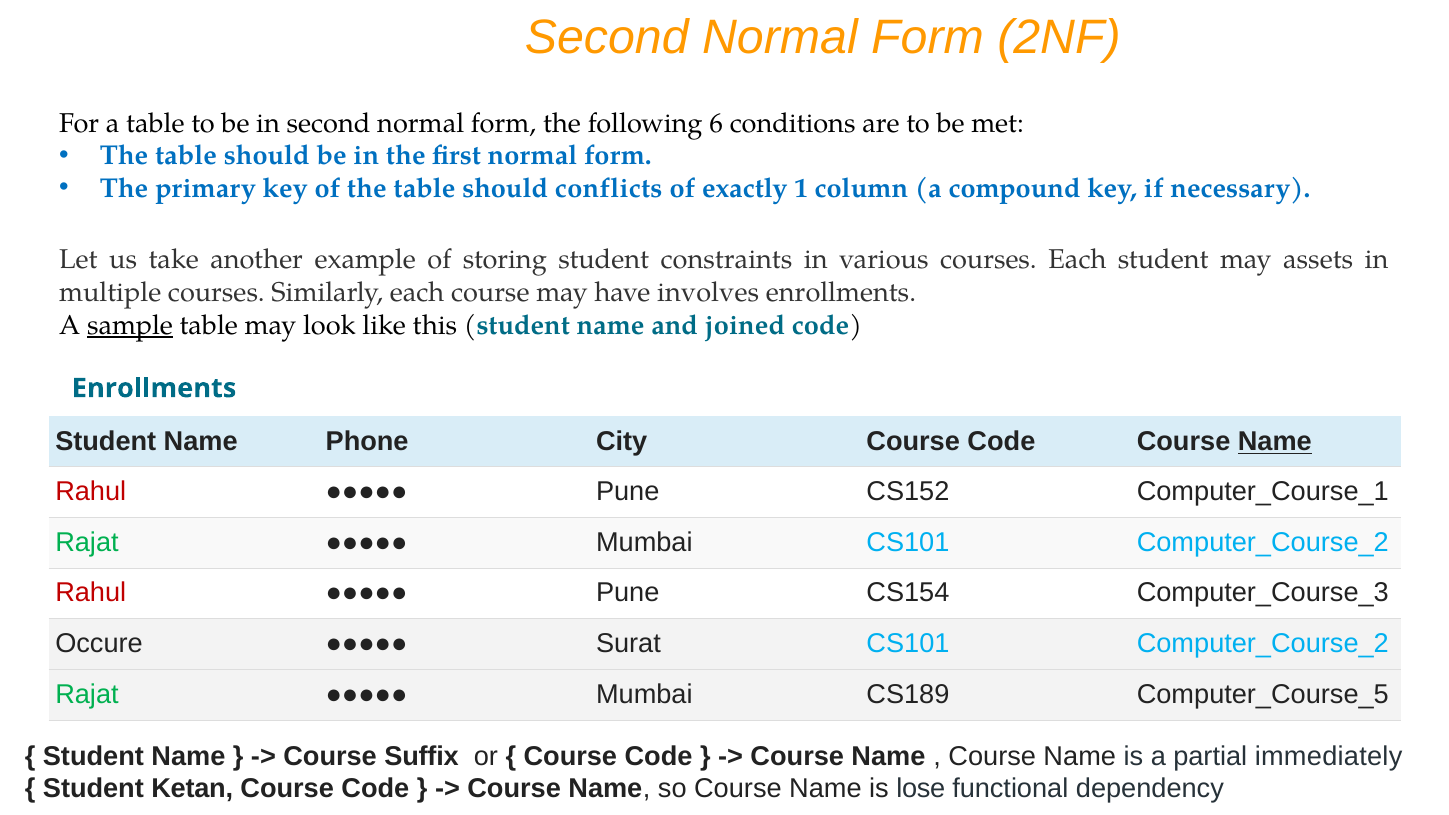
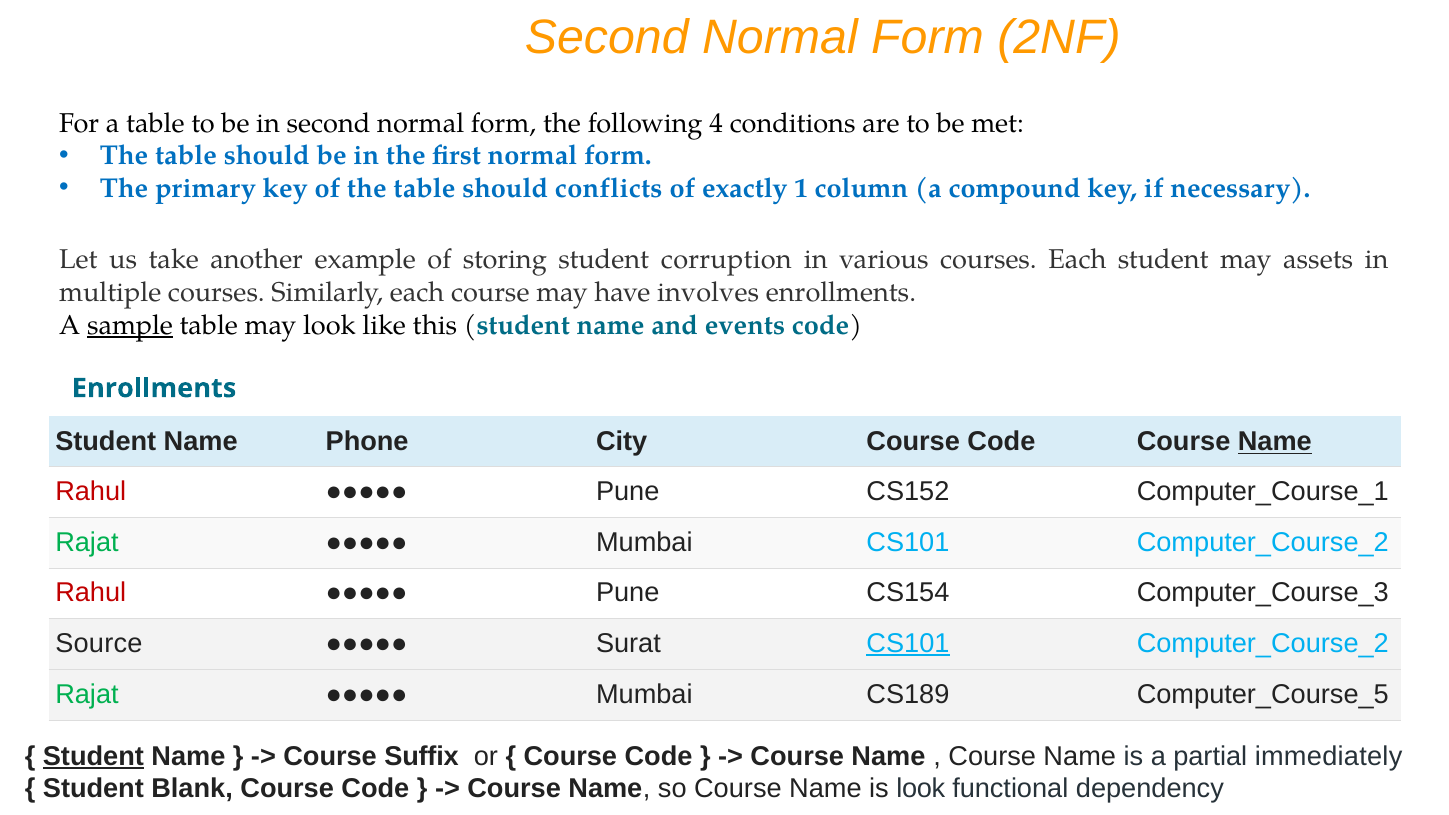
6: 6 -> 4
constraints: constraints -> corruption
joined: joined -> events
Occure: Occure -> Source
CS101 at (908, 644) underline: none -> present
Student at (93, 756) underline: none -> present
Ketan: Ketan -> Blank
is lose: lose -> look
